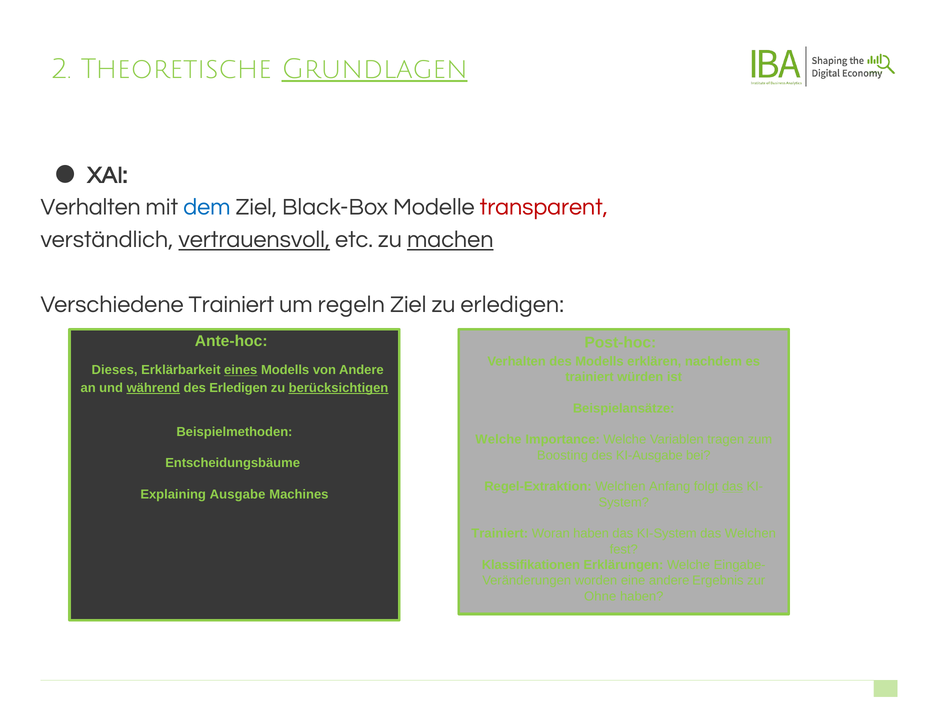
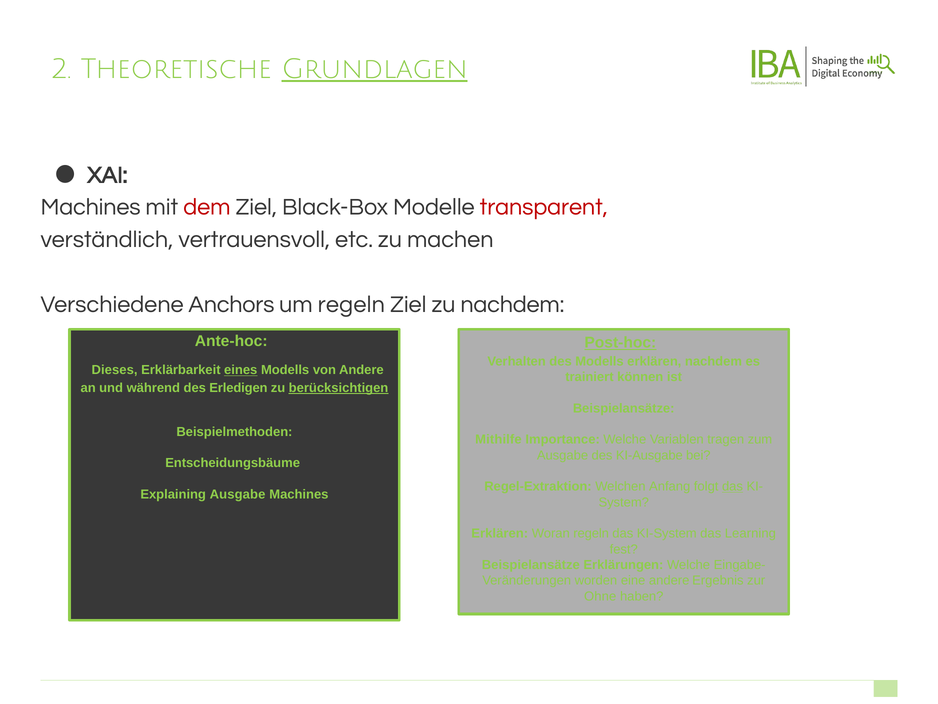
Verhalten at (91, 207): Verhalten -> Machines
dem colour: blue -> red
vertrauensvoll underline: present -> none
machen underline: present -> none
Verschiedene Trainiert: Trainiert -> Anchors
zu erledigen: erledigen -> nachdem
Post-hoc underline: none -> present
würden: würden -> können
während underline: present -> none
Welche at (498, 439): Welche -> Mithilfe
Boosting at (562, 455): Boosting -> Ausgabe
Trainiert at (500, 533): Trainiert -> Erklären
Woran haben: haben -> regeln
das Welchen: Welchen -> Learning
Klassifikationen at (531, 565): Klassifikationen -> Beispielansätze
